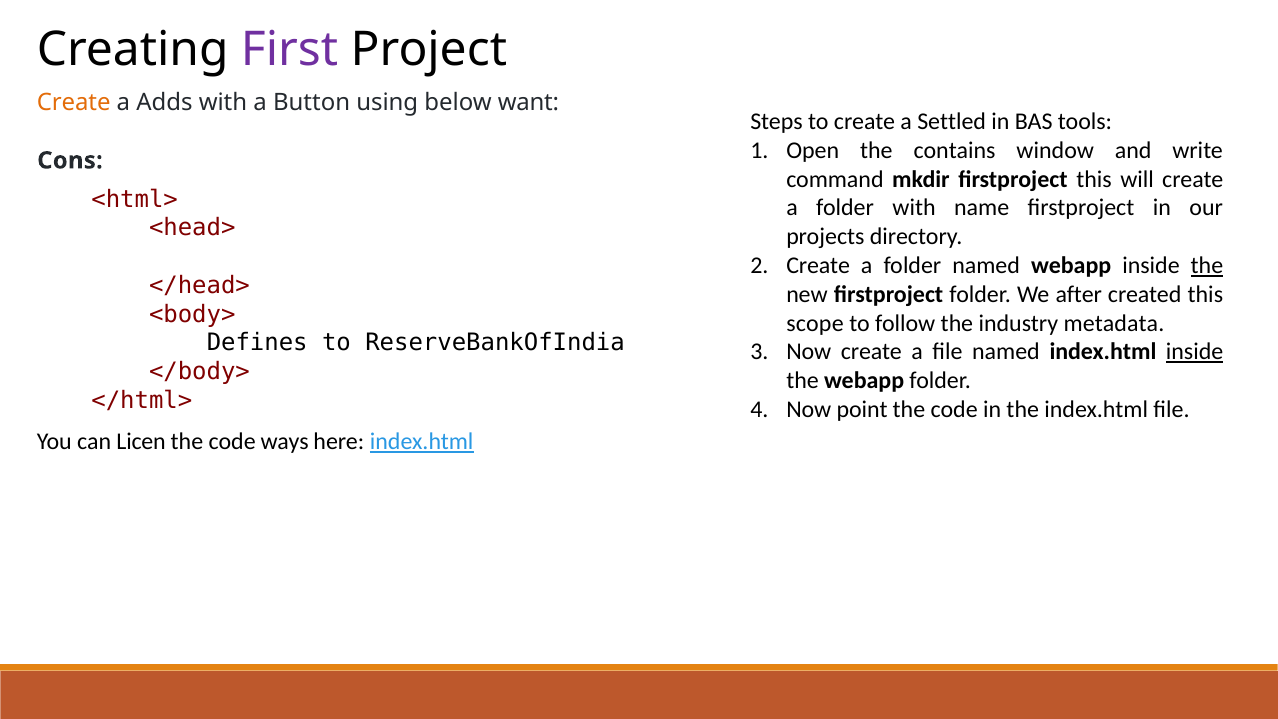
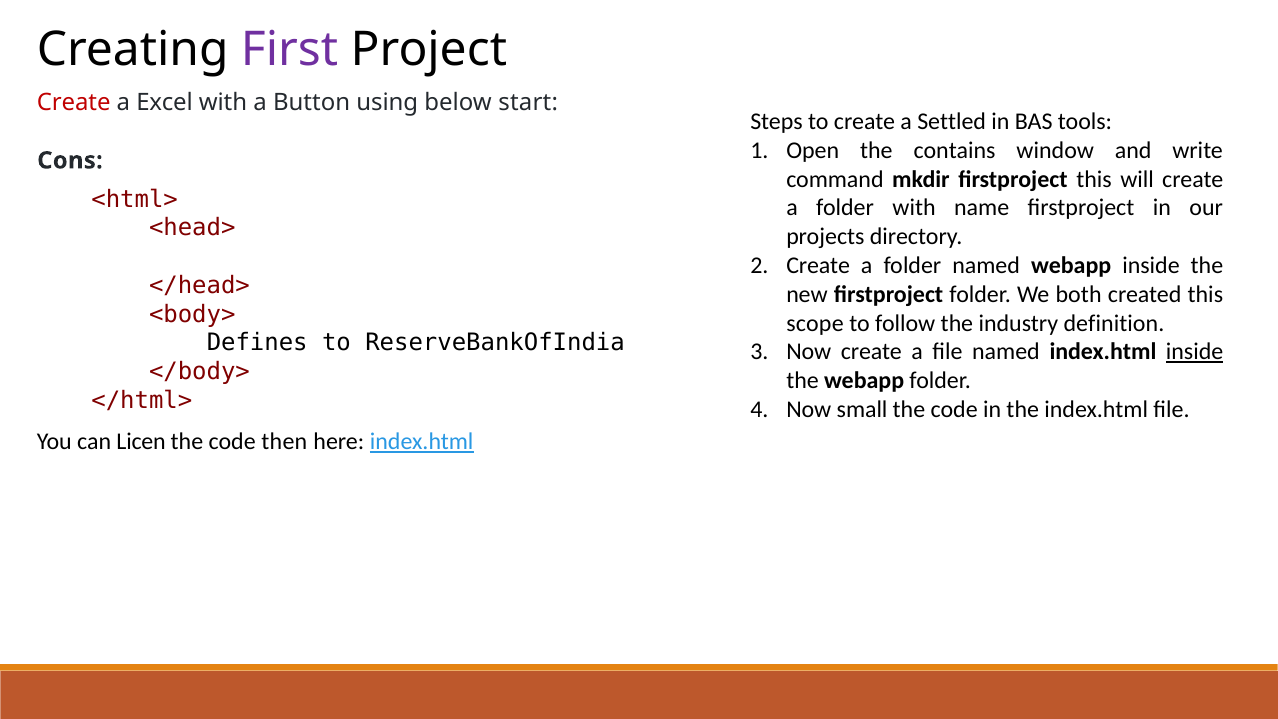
Create at (74, 102) colour: orange -> red
Adds: Adds -> Excel
want: want -> start
the at (1207, 266) underline: present -> none
after: after -> both
metadata: metadata -> definition
point: point -> small
ways: ways -> then
